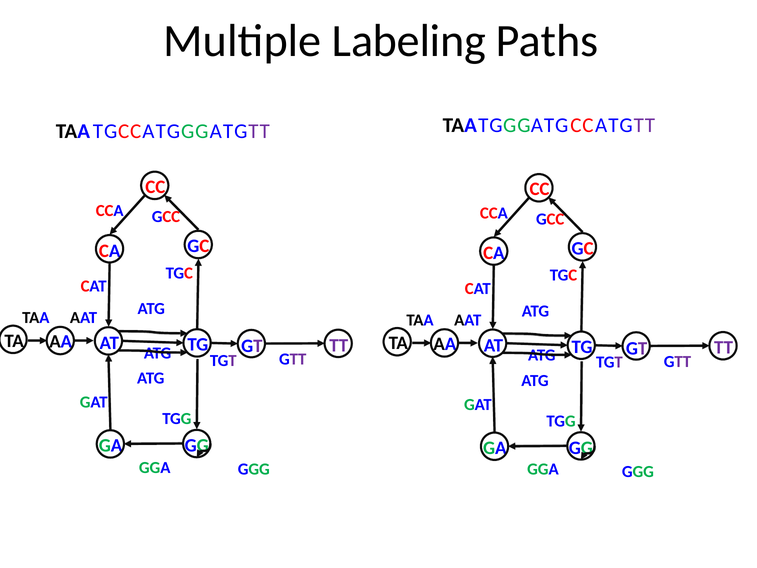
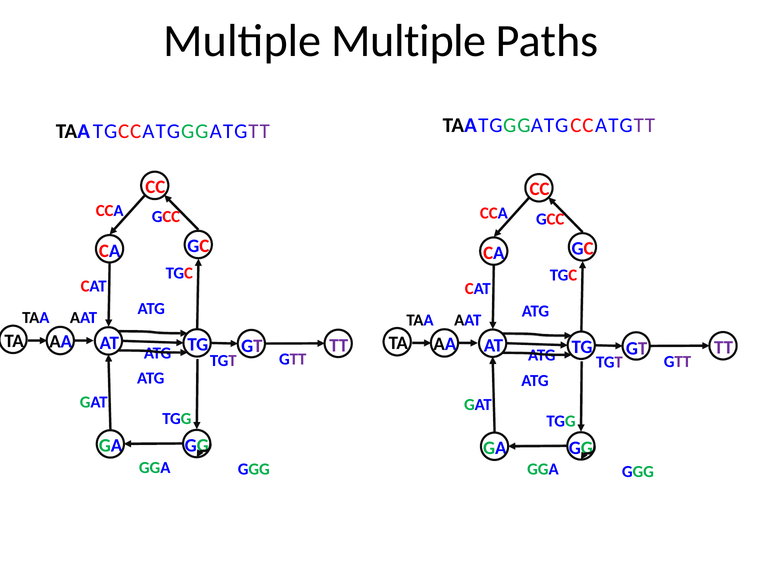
Multiple Labeling: Labeling -> Multiple
